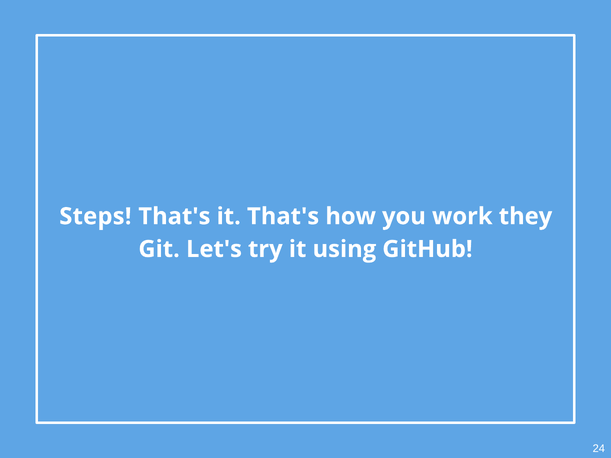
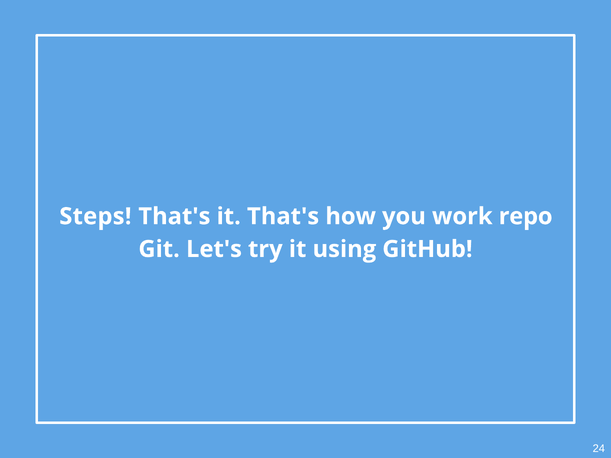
they: they -> repo
